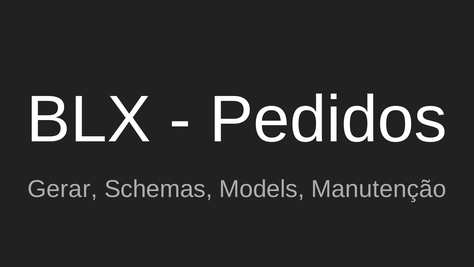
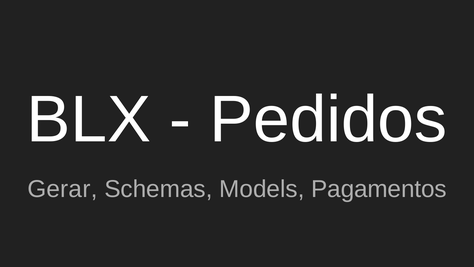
Manutenção: Manutenção -> Pagamentos
